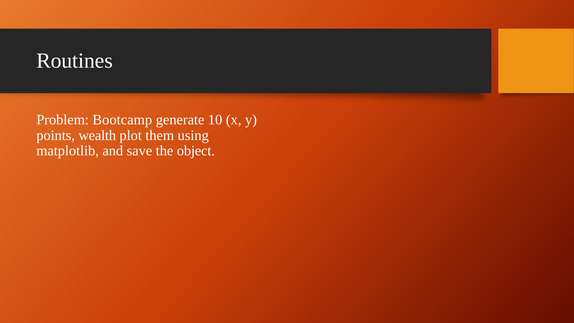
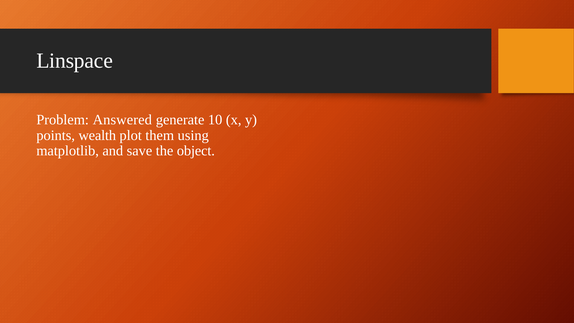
Routines: Routines -> Linspace
Bootcamp: Bootcamp -> Answered
